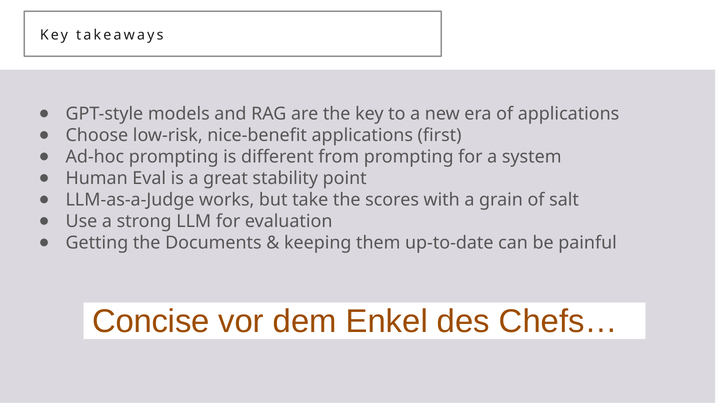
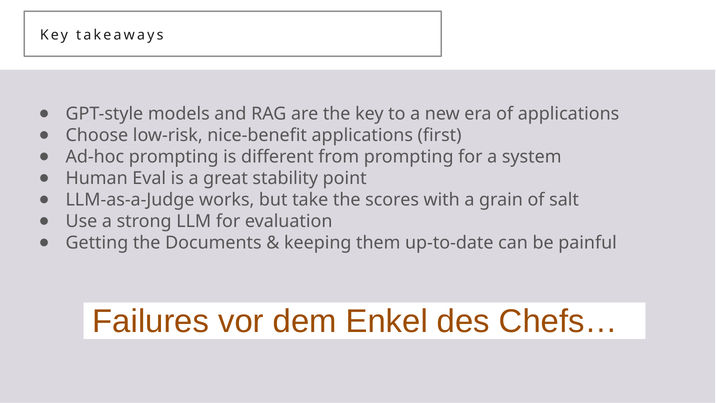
Concise: Concise -> Failures
